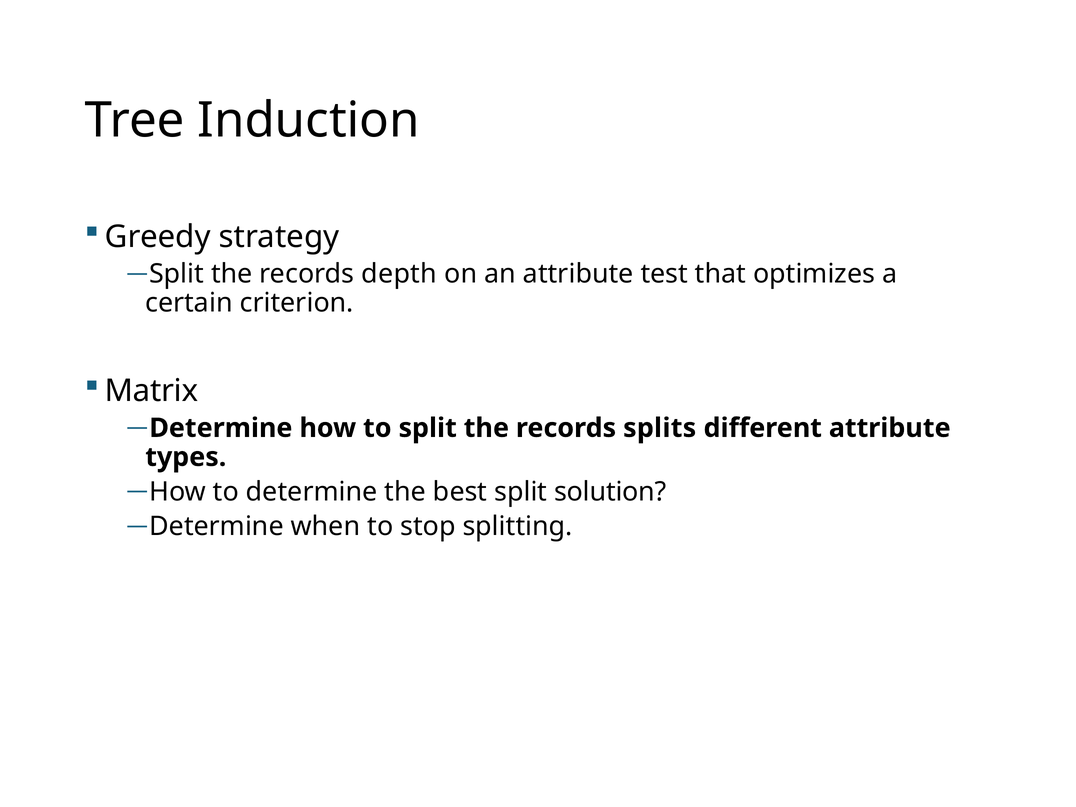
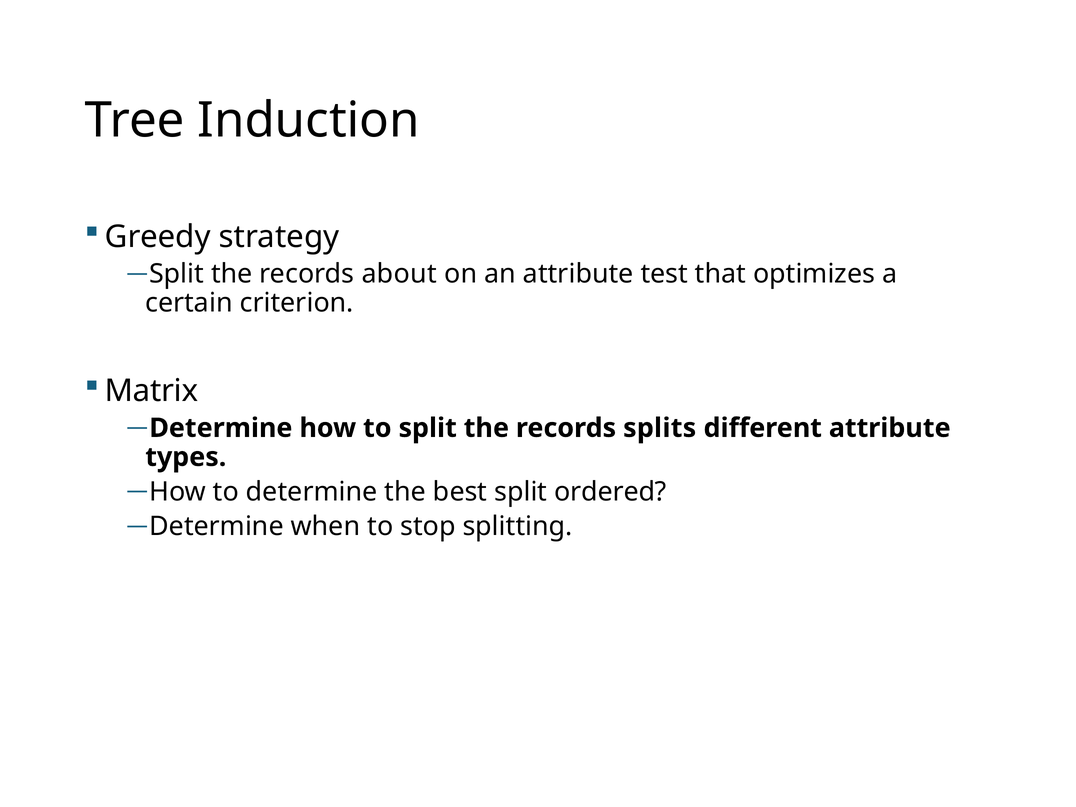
depth: depth -> about
solution: solution -> ordered
